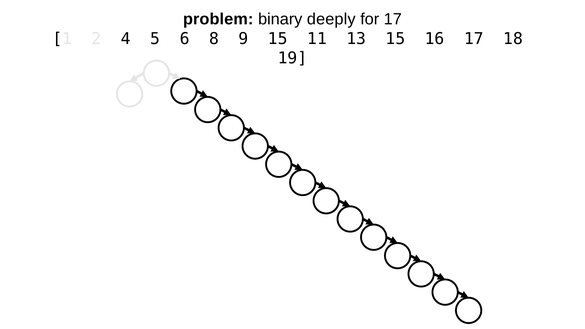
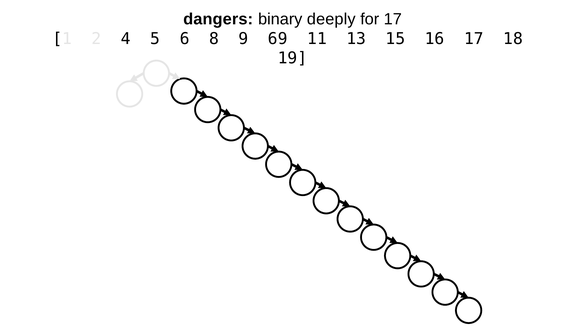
problem: problem -> dangers
9 15: 15 -> 69
